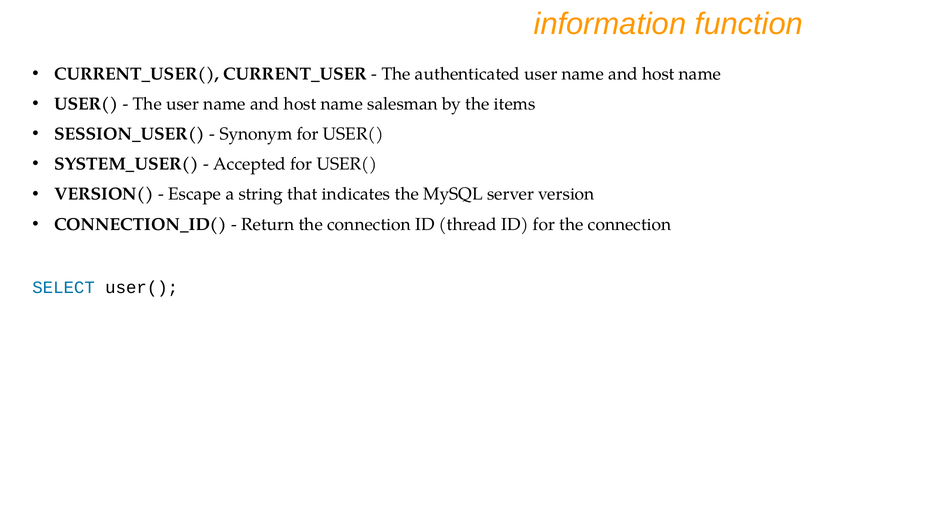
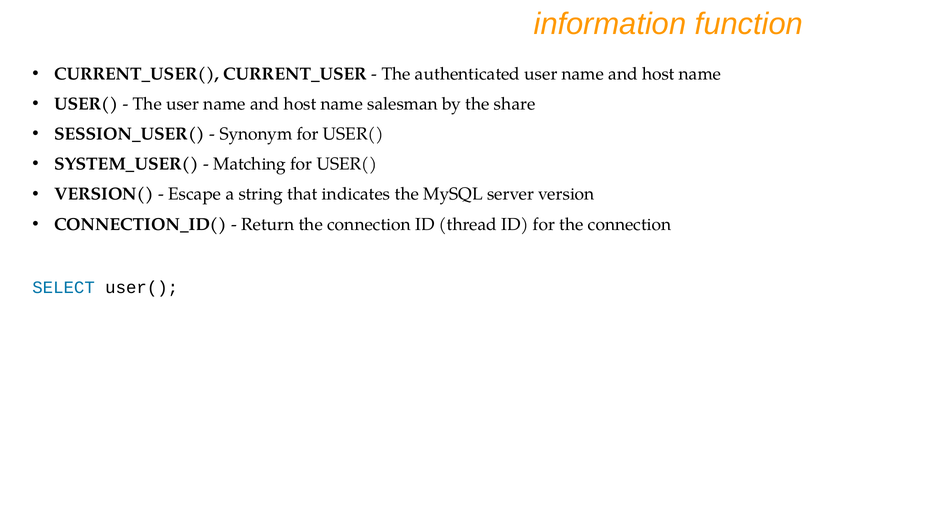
items: items -> share
Accepted: Accepted -> Matching
